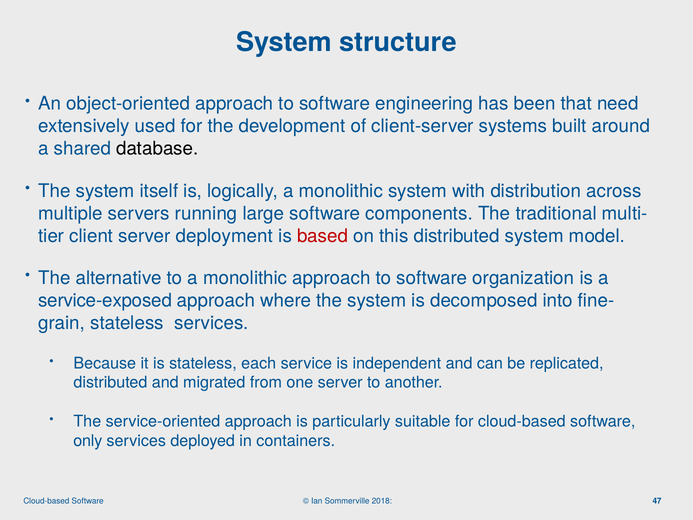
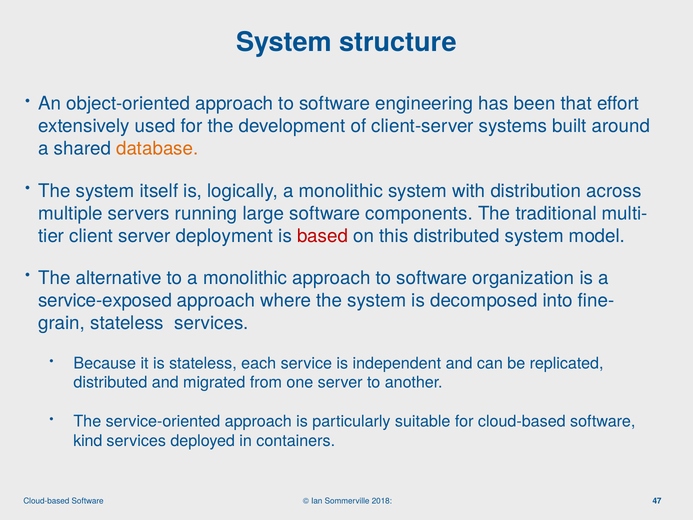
need: need -> effort
database colour: black -> orange
only: only -> kind
